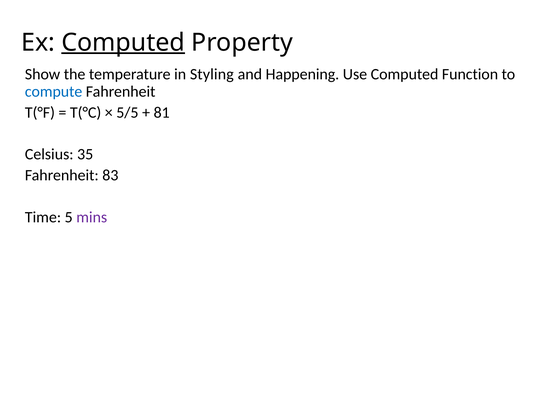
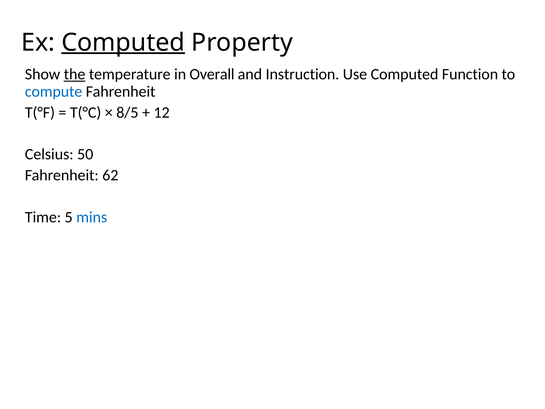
the underline: none -> present
Styling: Styling -> Overall
Happening: Happening -> Instruction
5/5: 5/5 -> 8/5
81: 81 -> 12
35: 35 -> 50
83: 83 -> 62
mins colour: purple -> blue
